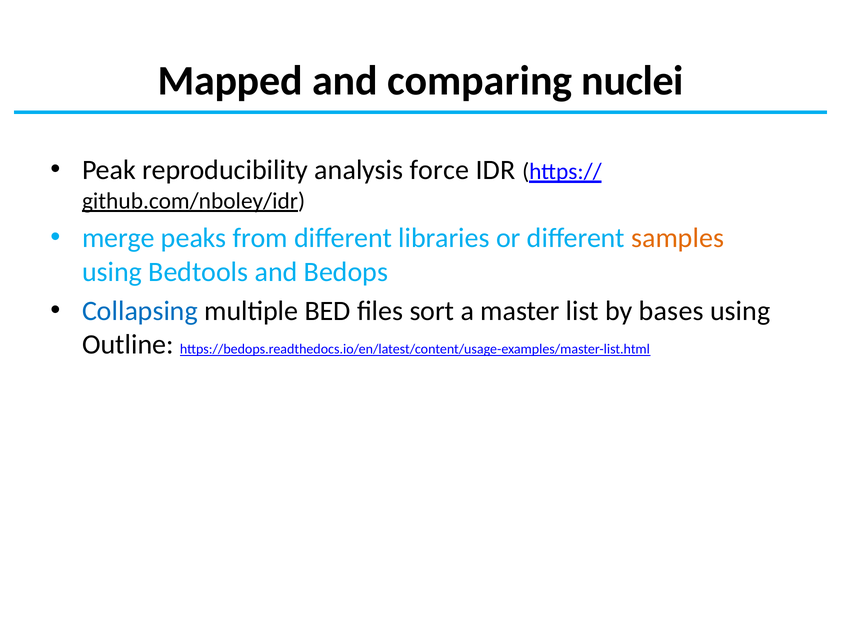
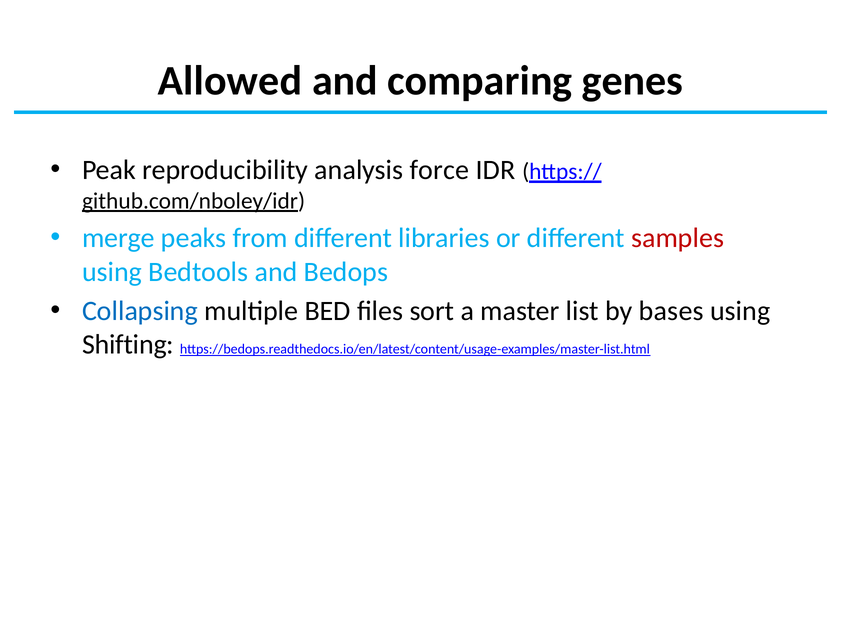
Mapped: Mapped -> Allowed
nuclei: nuclei -> genes
samples colour: orange -> red
Outline: Outline -> Shifting
